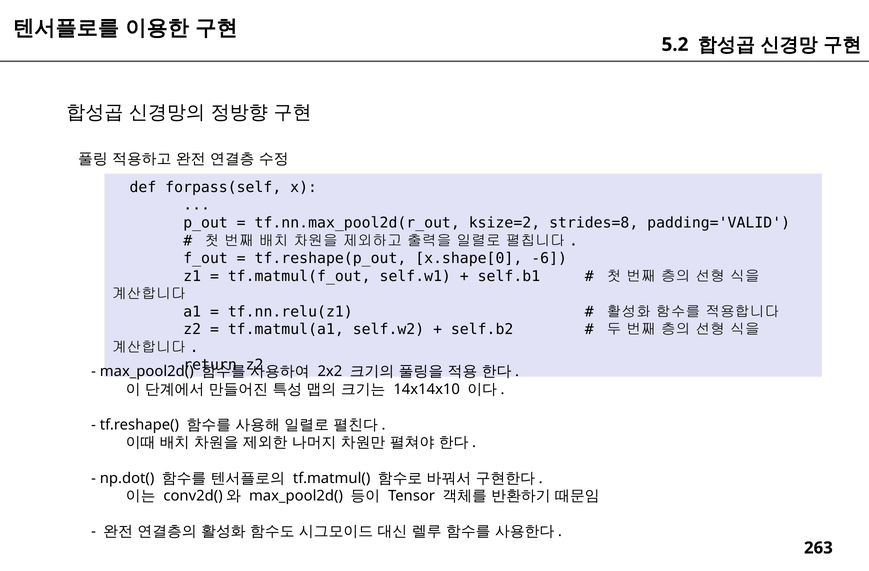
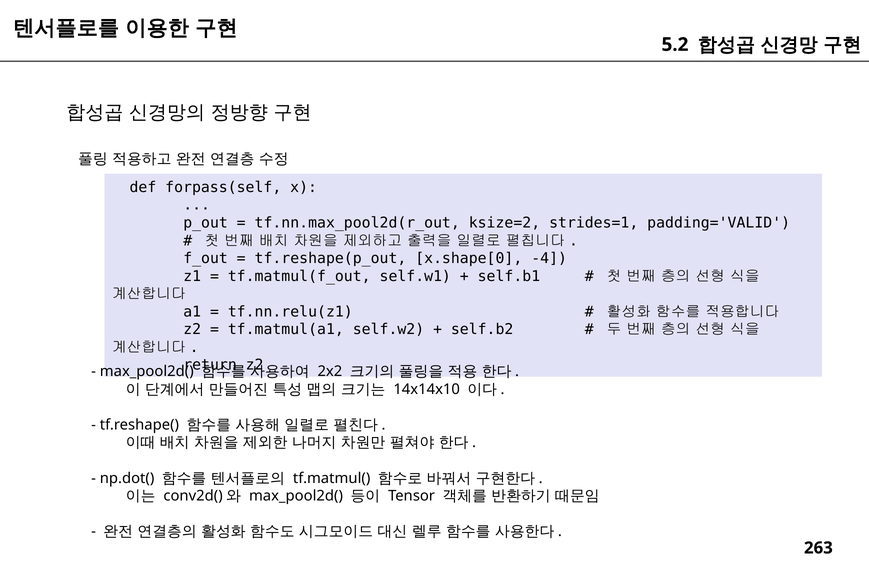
strides=8: strides=8 -> strides=1
-6: -6 -> -4
